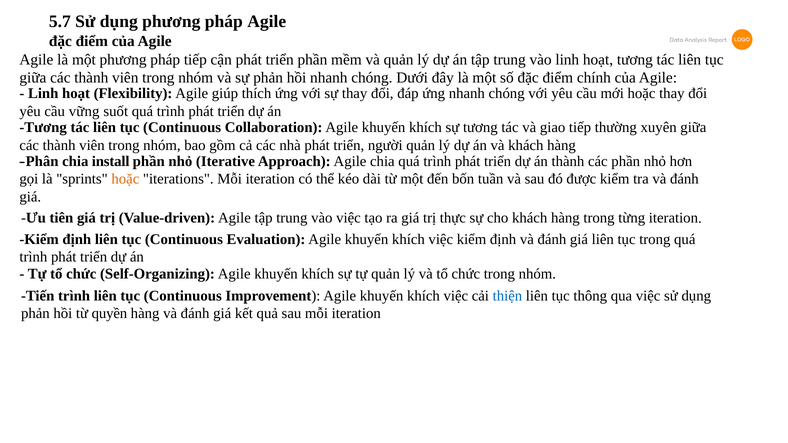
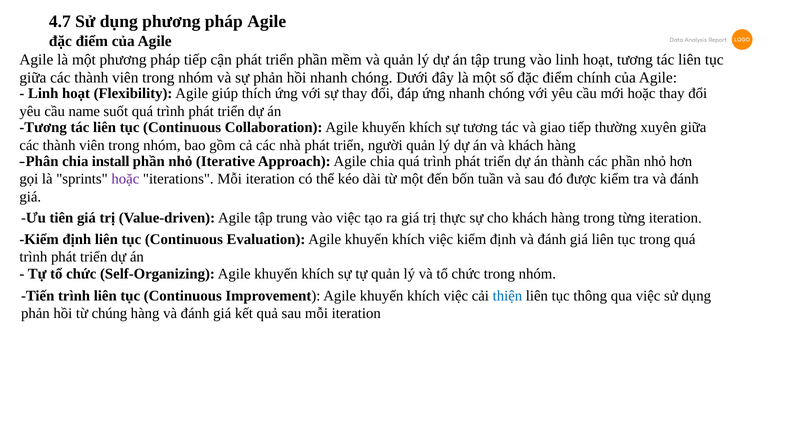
5.7: 5.7 -> 4.7
vững: vững -> name
hoặc at (125, 179) colour: orange -> purple
quyền: quyền -> chúng
